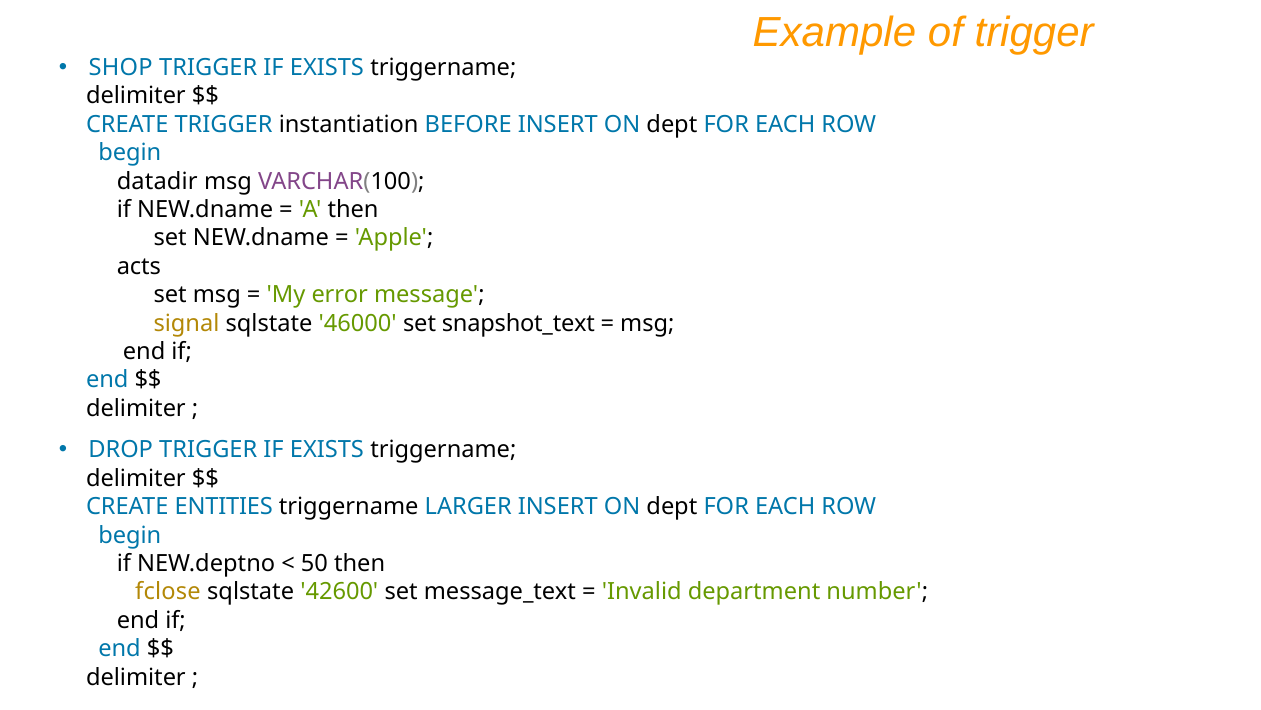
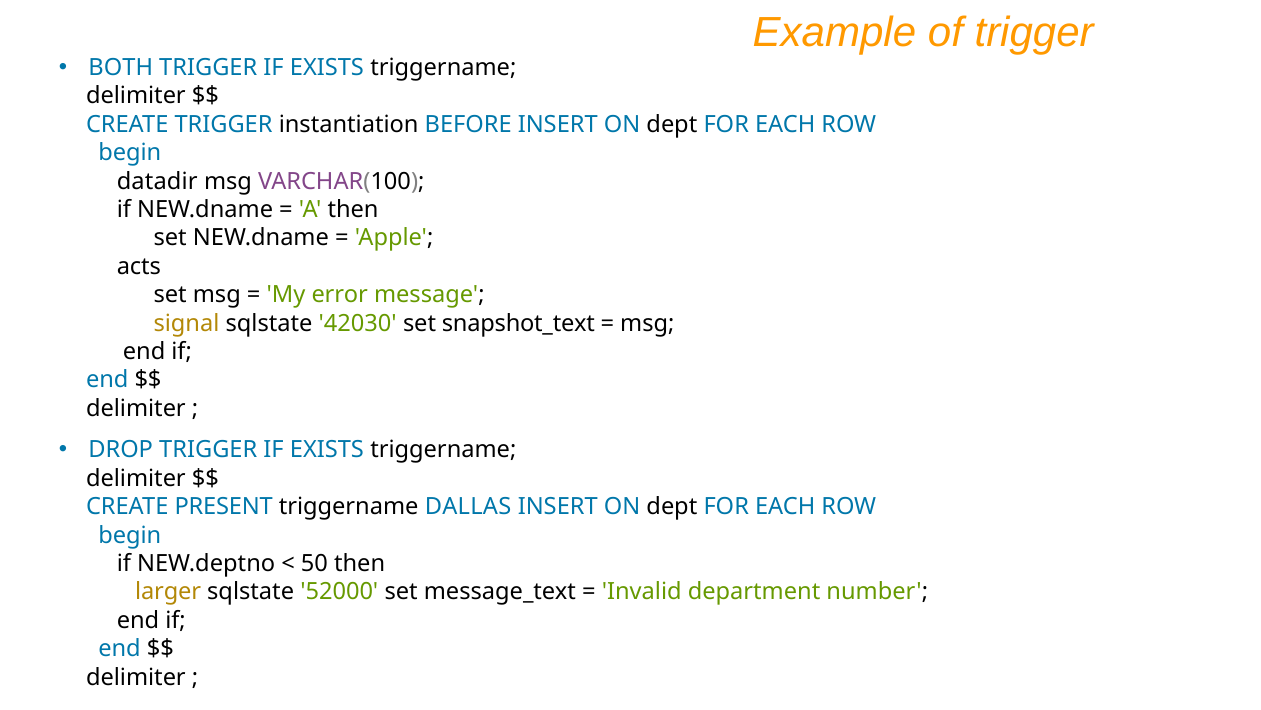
SHOP: SHOP -> BOTH
46000: 46000 -> 42030
ENTITIES: ENTITIES -> PRESENT
LARGER: LARGER -> DALLAS
fclose: fclose -> larger
42600: 42600 -> 52000
